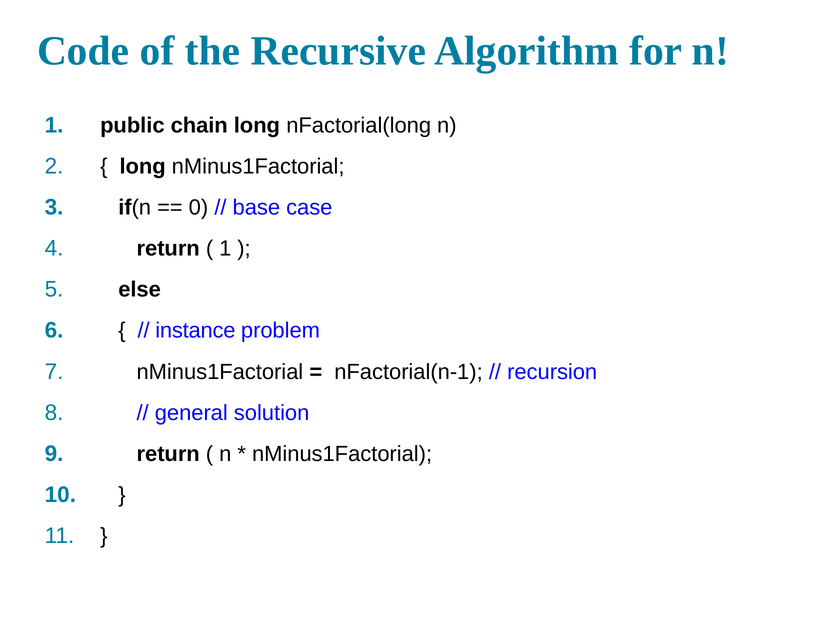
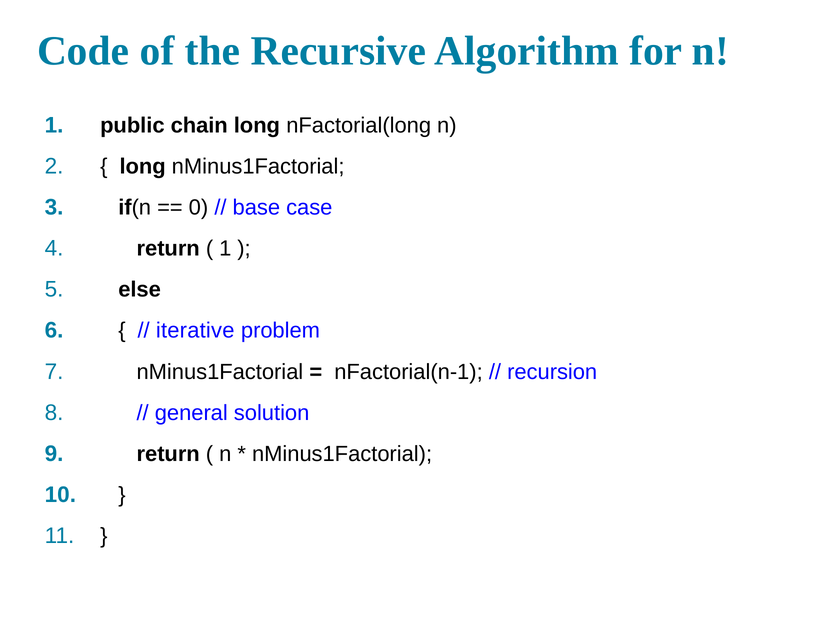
instance: instance -> iterative
